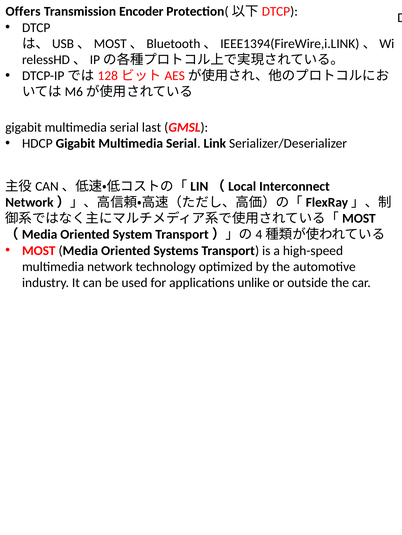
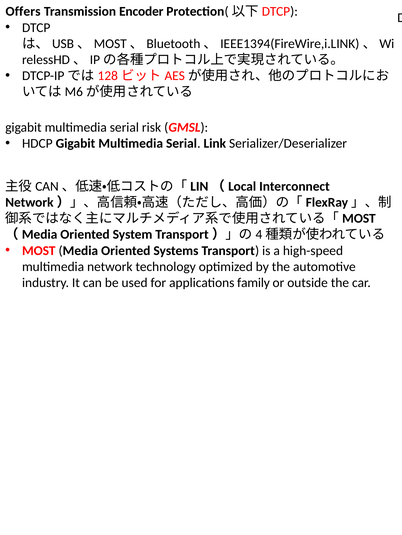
last: last -> risk
unlike: unlike -> family
